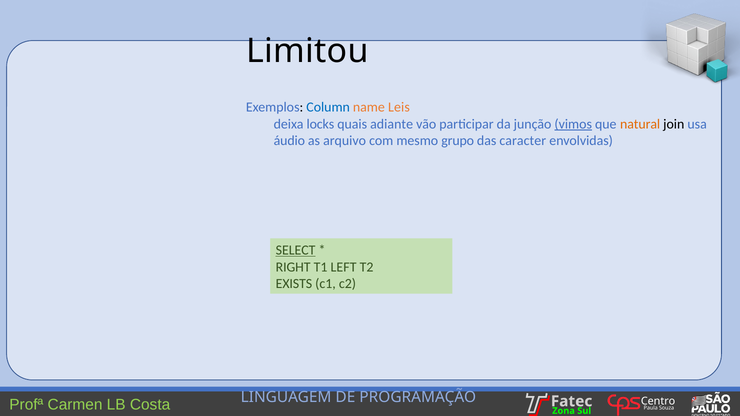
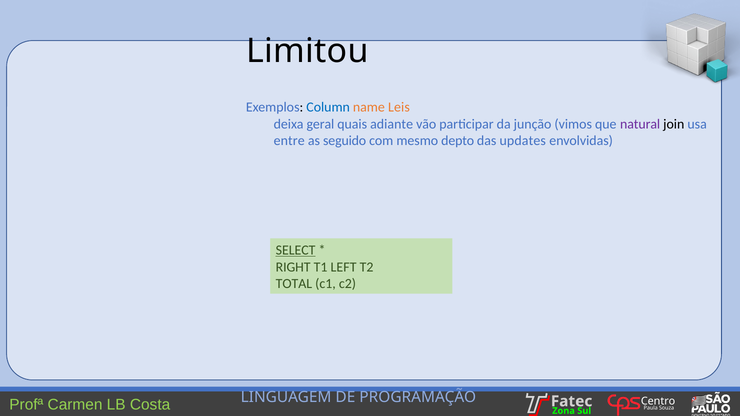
locks: locks -> geral
vimos underline: present -> none
natural colour: orange -> purple
áudio: áudio -> entre
arquivo: arquivo -> seguido
grupo: grupo -> depto
caracter: caracter -> updates
EXISTS: EXISTS -> TOTAL
